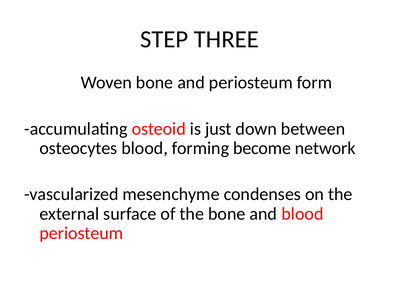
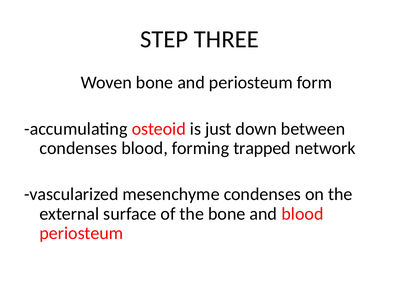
osteocytes at (78, 148): osteocytes -> condenses
become: become -> trapped
